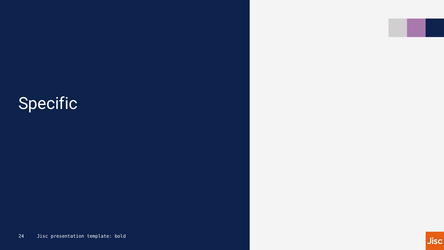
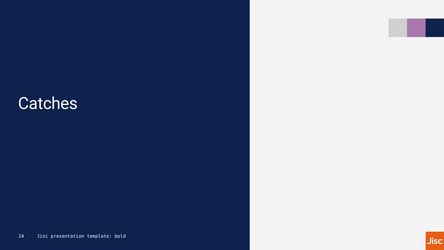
Specific: Specific -> Catches
